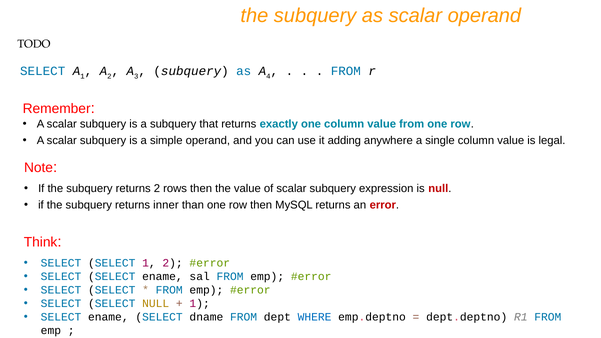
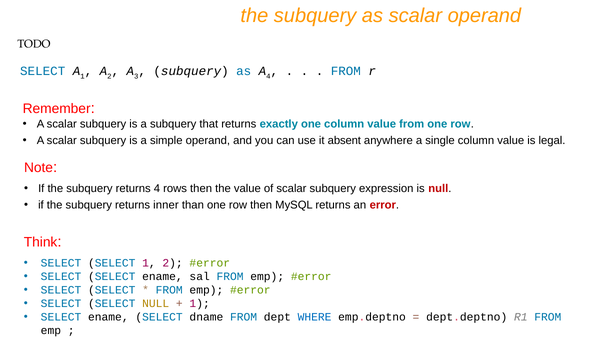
adding: adding -> absent
returns 2: 2 -> 4
